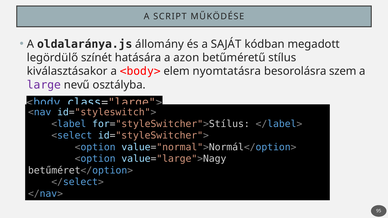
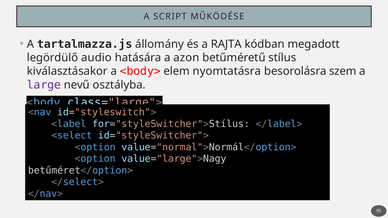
oldalaránya.js: oldalaránya.js -> tartalmazza.js
SAJÁT: SAJÁT -> RAJTA
színét: színét -> audio
